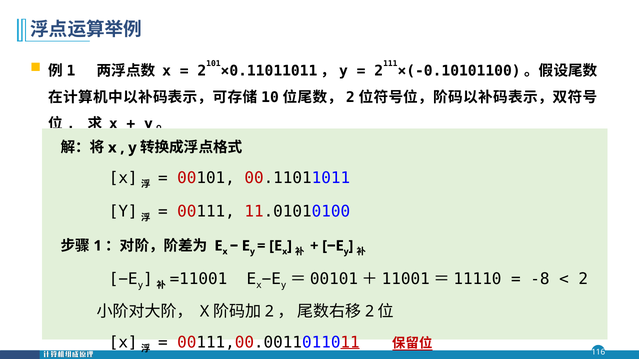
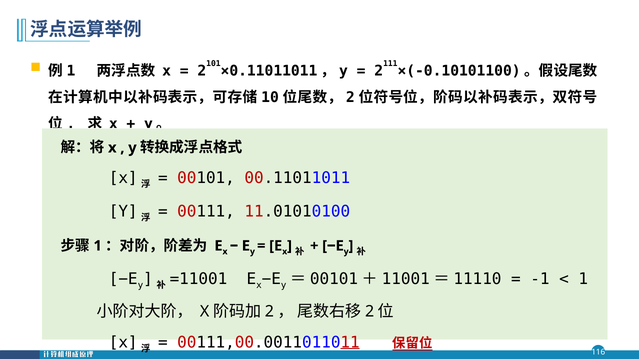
-8: -8 -> -1
2 at (583, 279): 2 -> 1
